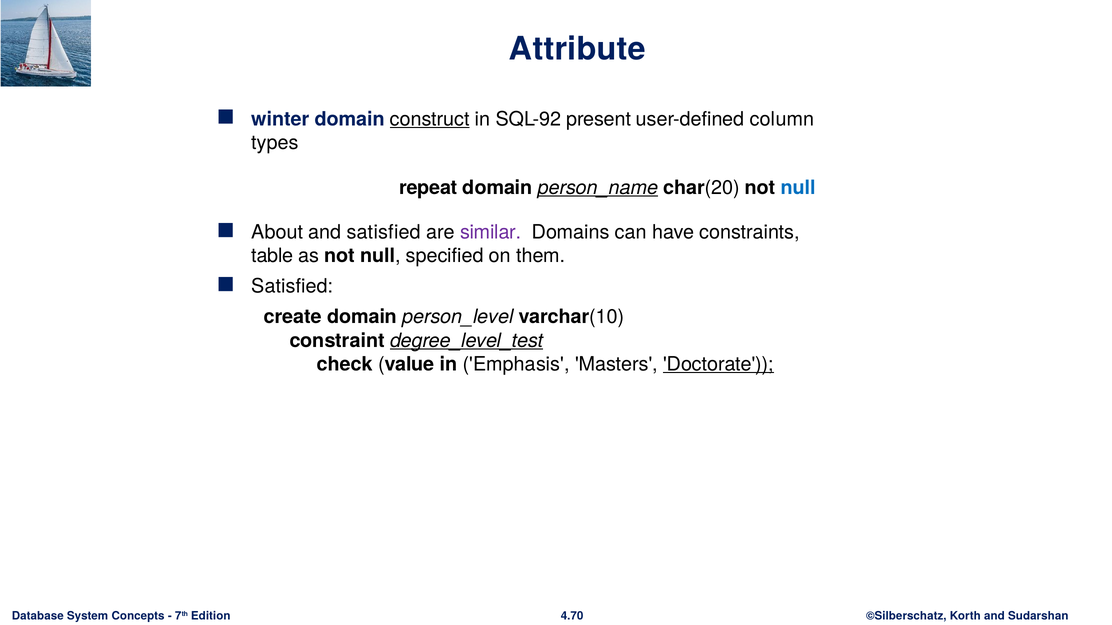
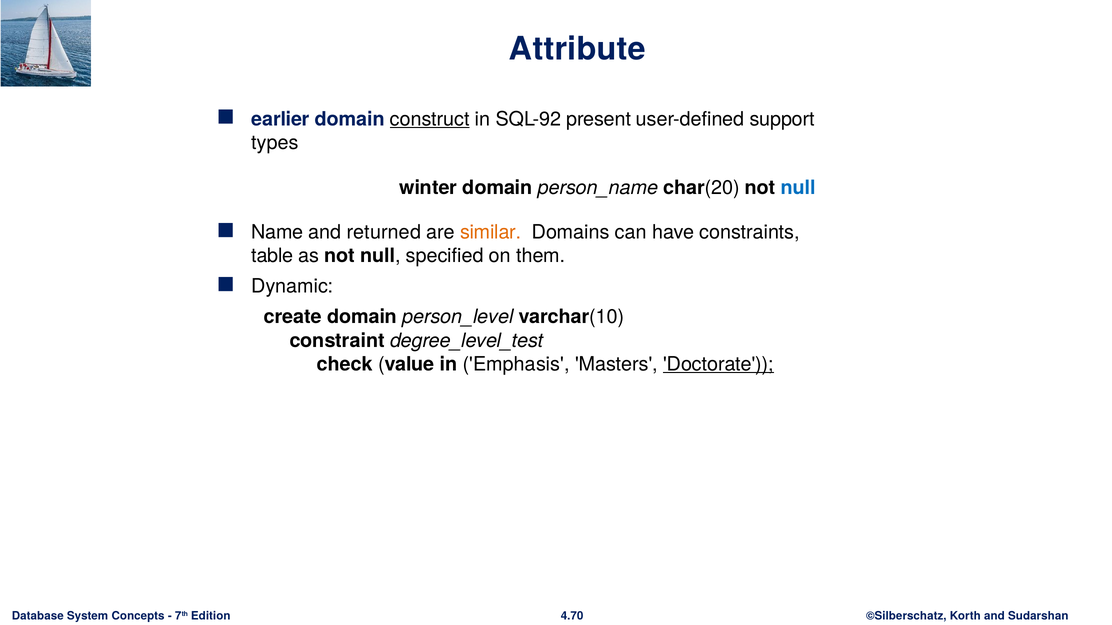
winter: winter -> earlier
column: column -> support
repeat: repeat -> winter
person_name underline: present -> none
About: About -> Name
and satisfied: satisfied -> returned
similar colour: purple -> orange
Satisfied at (292, 287): Satisfied -> Dynamic
degree_level_test underline: present -> none
